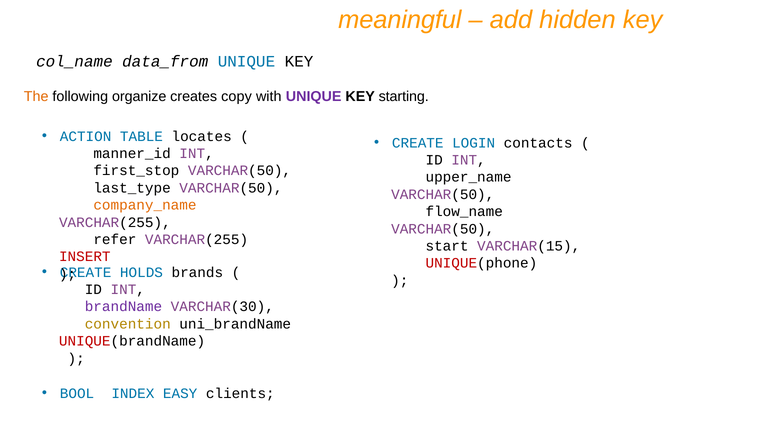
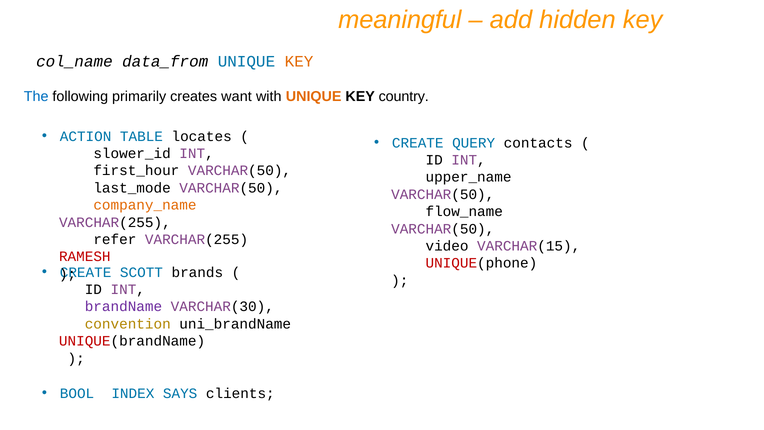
KEY at (299, 61) colour: black -> orange
The colour: orange -> blue
organize: organize -> primarily
copy: copy -> want
UNIQUE at (314, 96) colour: purple -> orange
starting: starting -> country
LOGIN: LOGIN -> QUERY
manner_id: manner_id -> slower_id
first_stop: first_stop -> first_hour
last_type: last_type -> last_mode
start: start -> video
INSERT: INSERT -> RAMESH
HOLDS: HOLDS -> SCOTT
EASY: EASY -> SAYS
